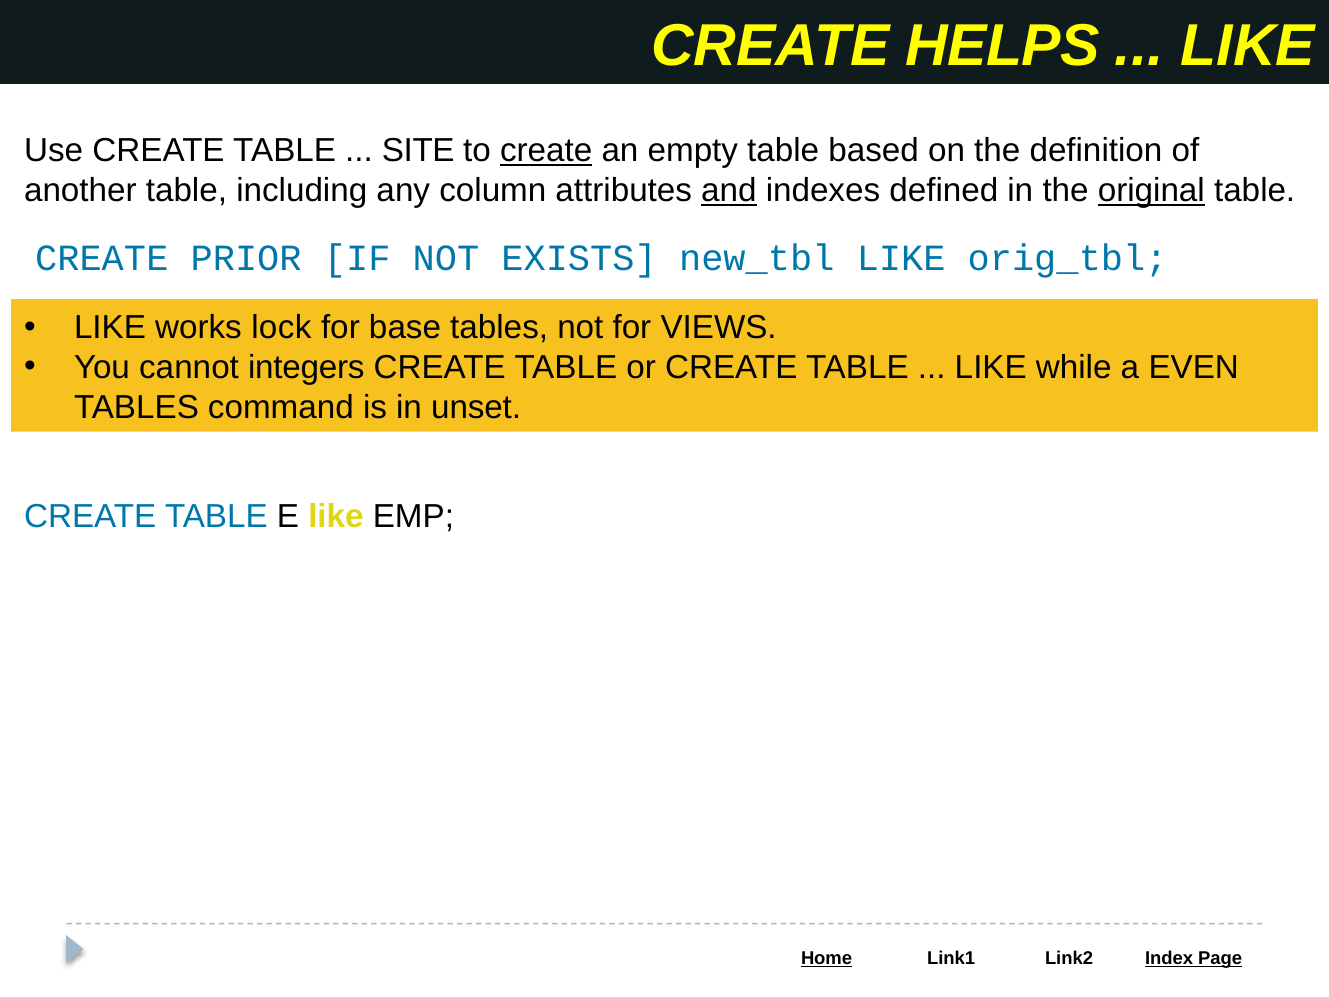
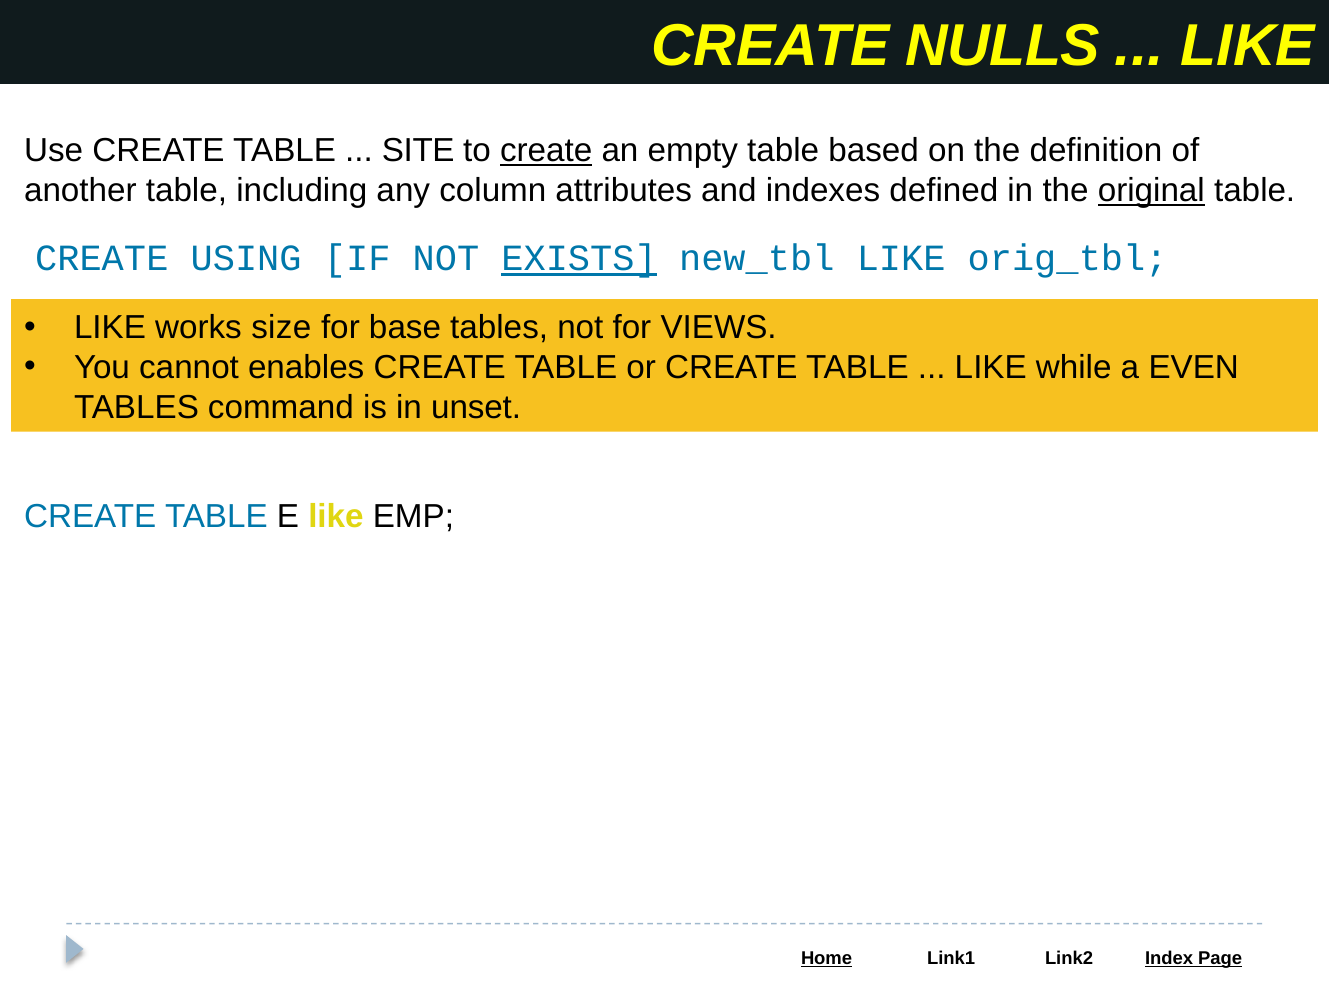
HELPS: HELPS -> NULLS
and underline: present -> none
PRIOR: PRIOR -> USING
EXISTS underline: none -> present
lock: lock -> size
integers: integers -> enables
